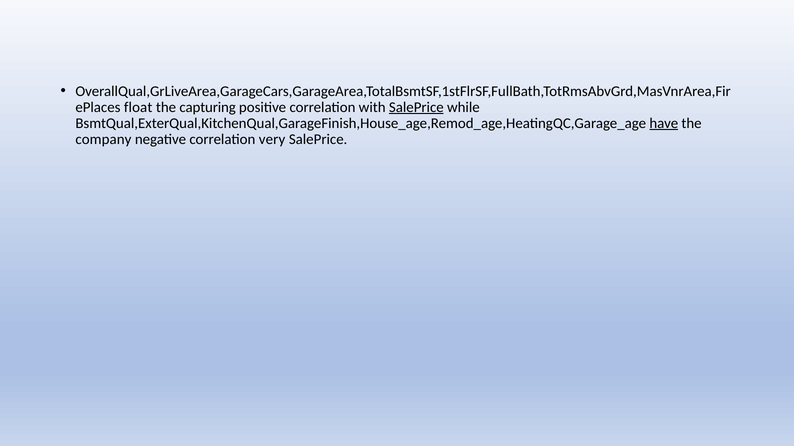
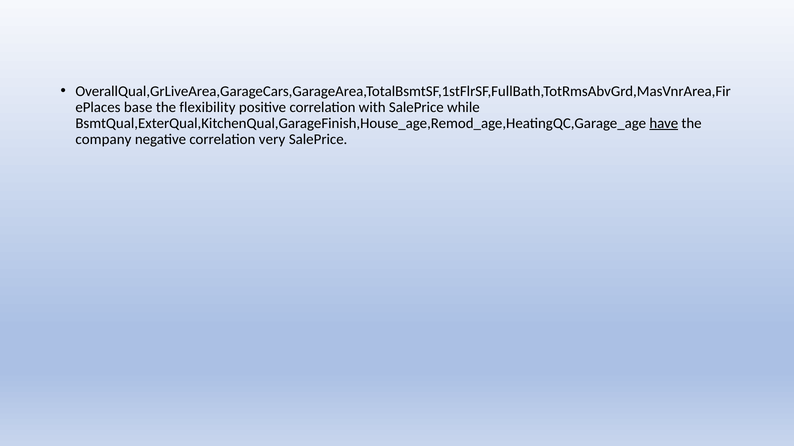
float: float -> base
capturing: capturing -> flexibility
SalePrice at (416, 107) underline: present -> none
